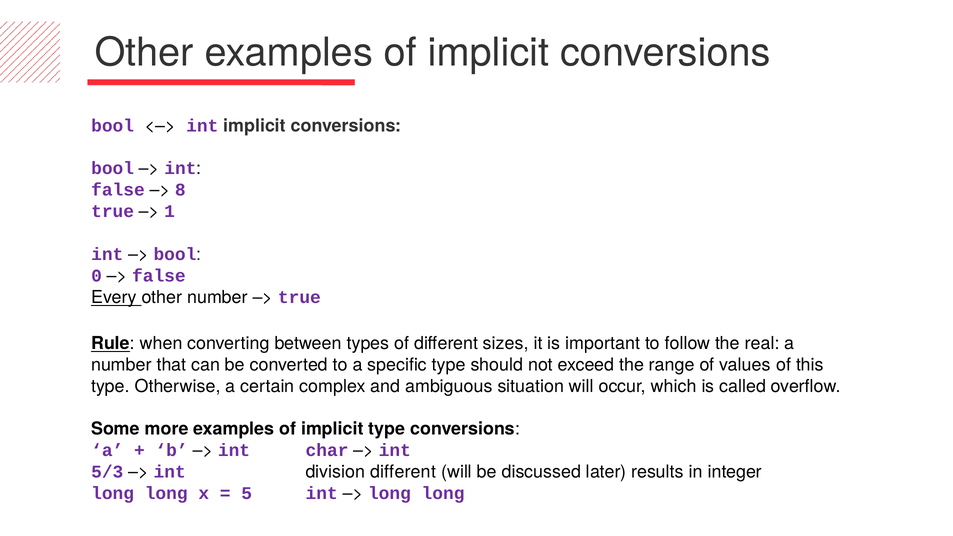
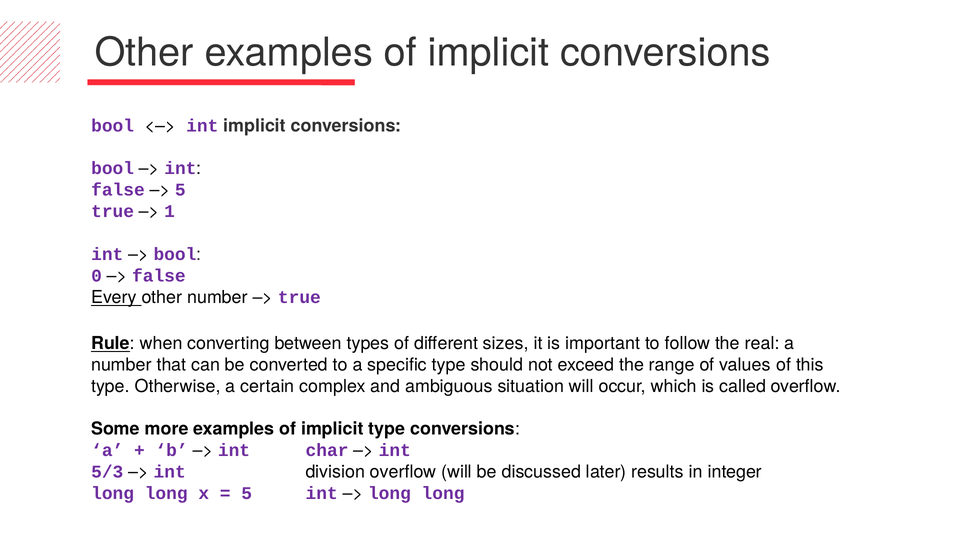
8 at (180, 190): 8 -> 5
division different: different -> overflow
